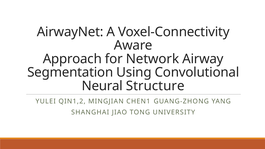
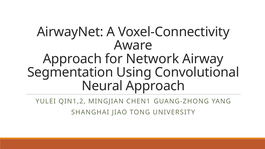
Neural Structure: Structure -> Approach
